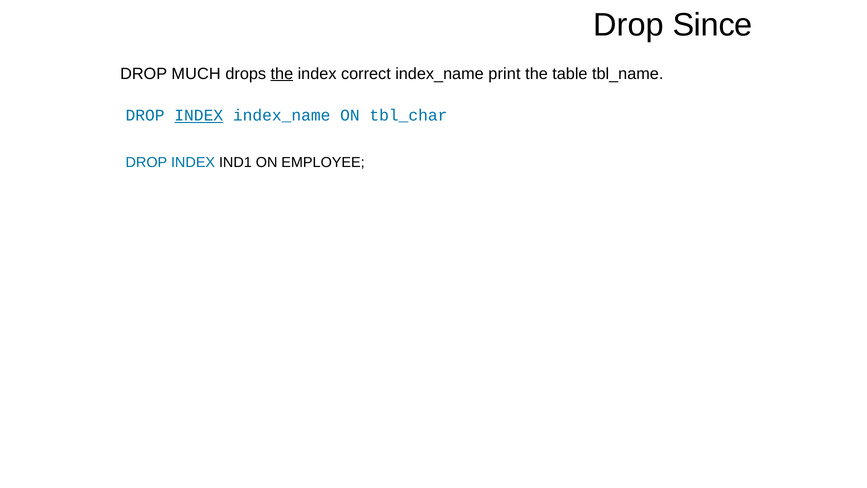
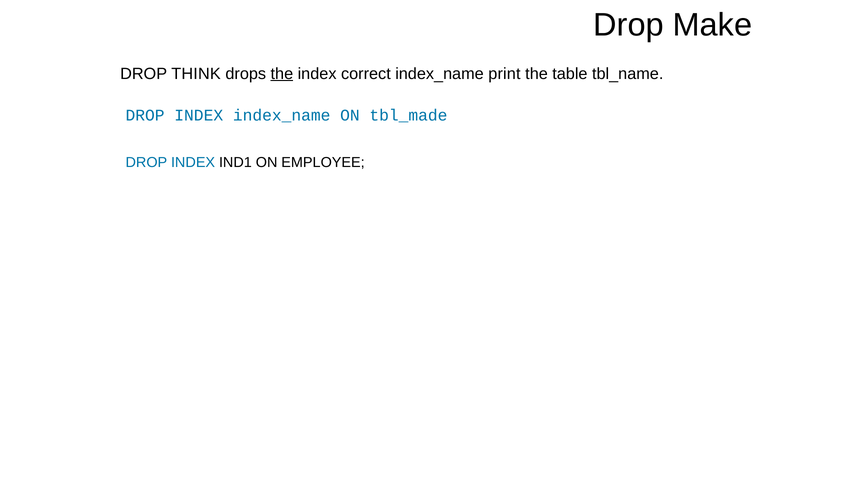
Since: Since -> Make
MUCH: MUCH -> THINK
INDEX at (199, 115) underline: present -> none
tbl_char: tbl_char -> tbl_made
